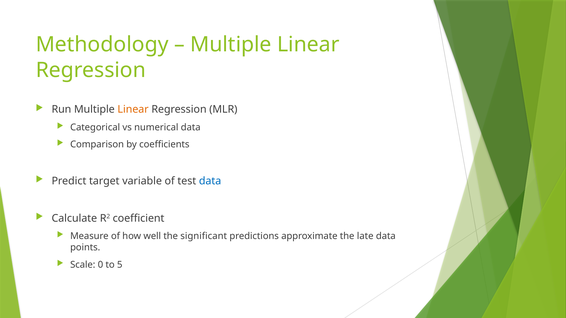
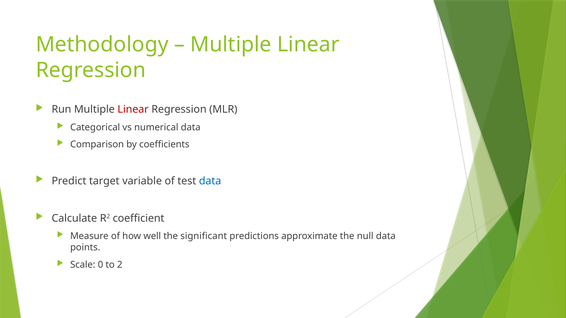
Linear at (133, 110) colour: orange -> red
late: late -> null
5: 5 -> 2
